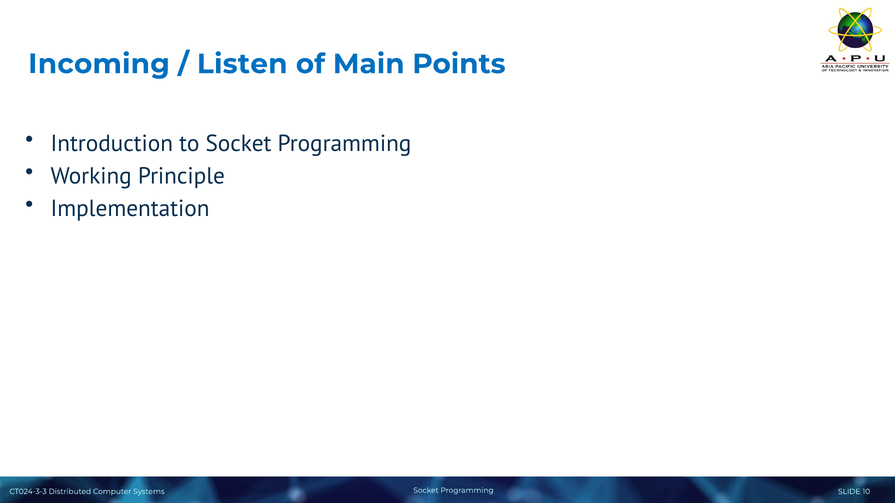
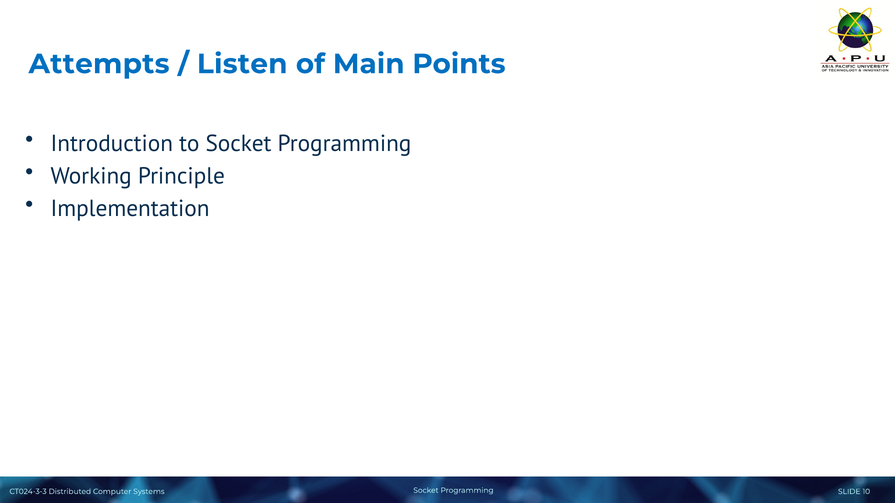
Incoming: Incoming -> Attempts
